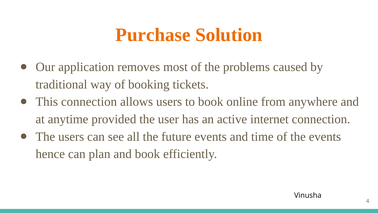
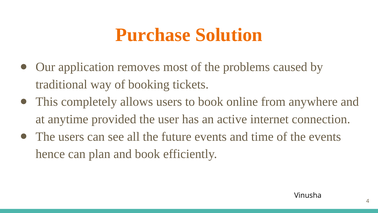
This connection: connection -> completely
